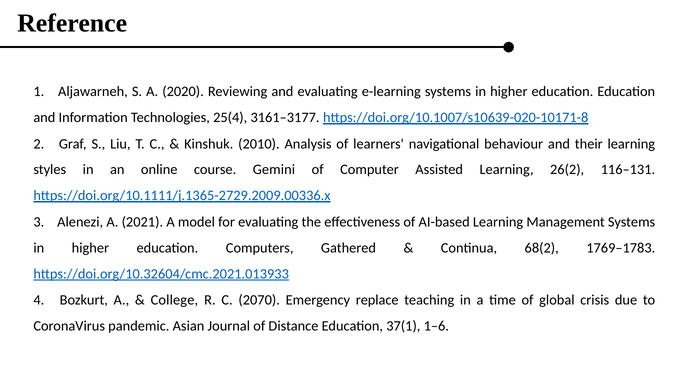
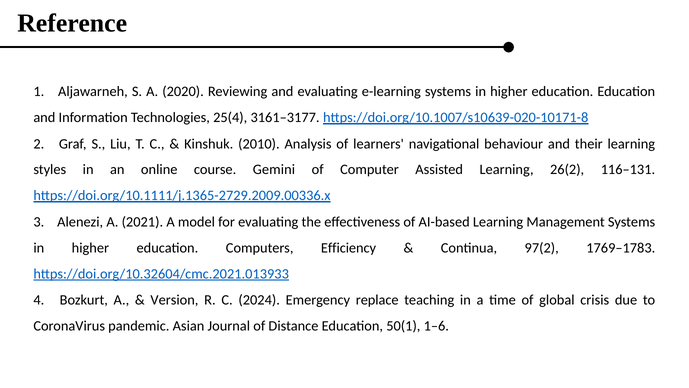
Gathered: Gathered -> Efficiency
68(2: 68(2 -> 97(2
College: College -> Version
2070: 2070 -> 2024
37(1: 37(1 -> 50(1
